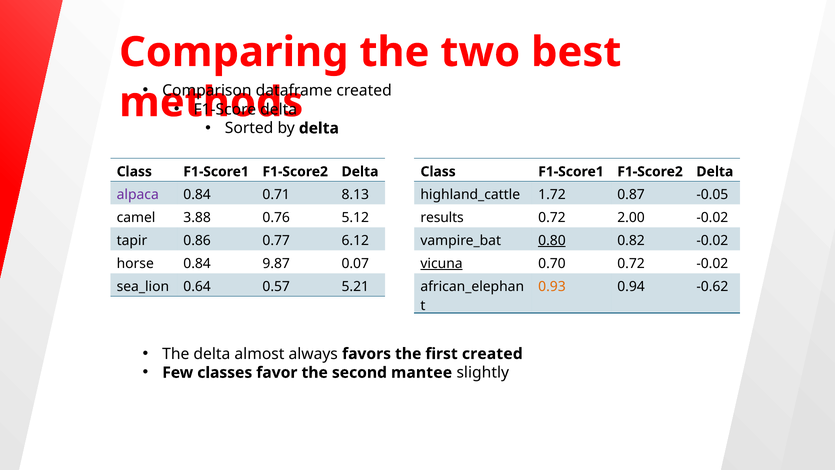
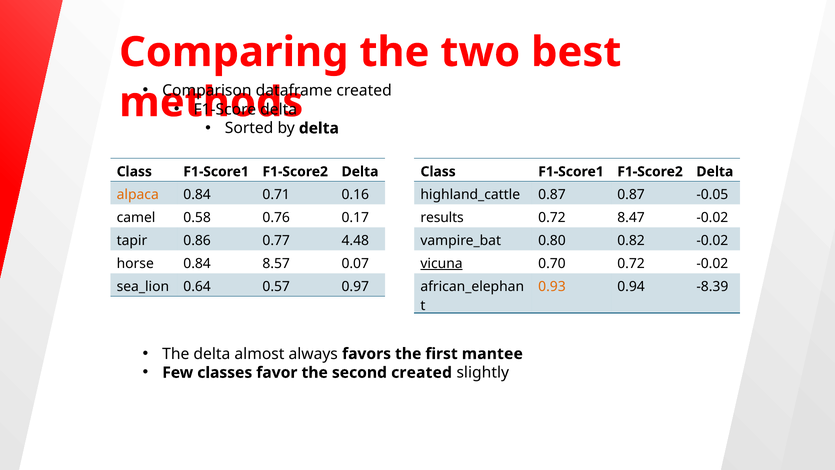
alpaca colour: purple -> orange
8.13: 8.13 -> 0.16
1.72 at (552, 195): 1.72 -> 0.87
3.88: 3.88 -> 0.58
5.12: 5.12 -> 0.17
2.00: 2.00 -> 8.47
6.12: 6.12 -> 4.48
0.80 underline: present -> none
9.87: 9.87 -> 8.57
5.21: 5.21 -> 0.97
-0.62: -0.62 -> -8.39
first created: created -> mantee
mantee at (422, 372): mantee -> created
